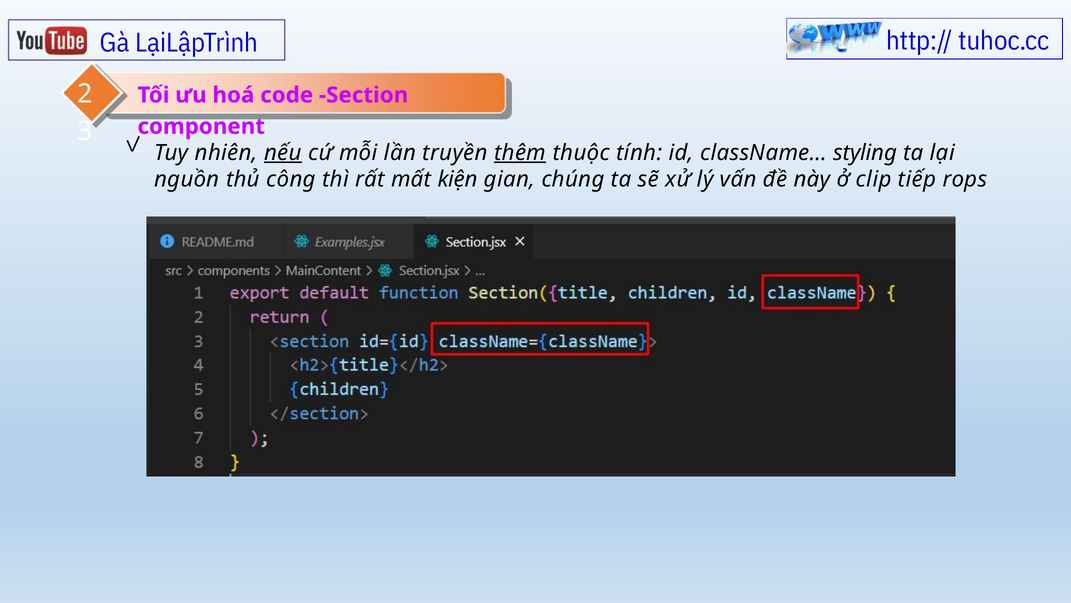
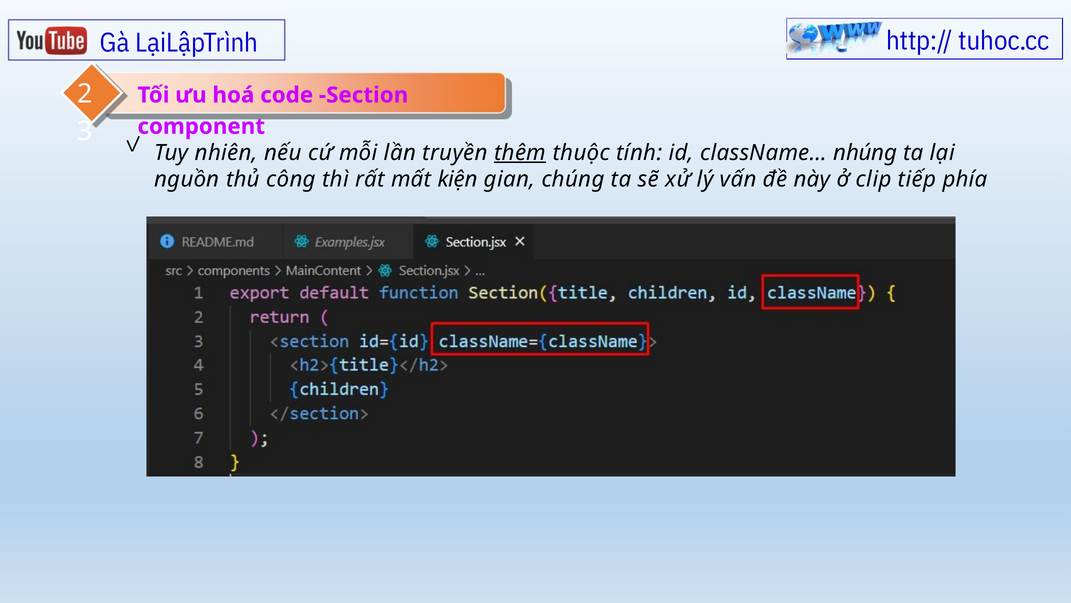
nếu underline: present -> none
styling: styling -> nhúng
rops: rops -> phía
